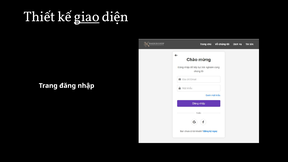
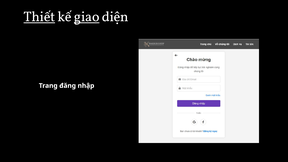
Thiết underline: none -> present
